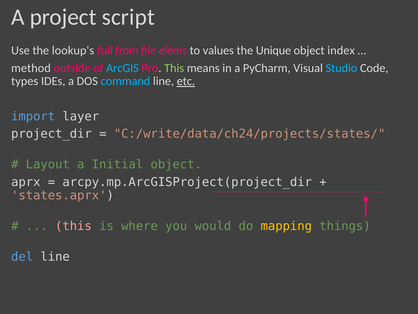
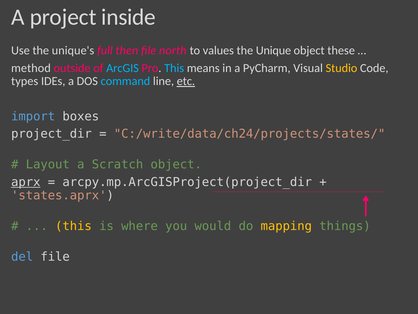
script: script -> inside
lookup's: lookup's -> unique's
from: from -> then
elems: elems -> north
index: index -> these
This at (174, 68) colour: light green -> light blue
Studio colour: light blue -> yellow
layer: layer -> boxes
Initial: Initial -> Scratch
aprx underline: none -> present
this at (73, 226) colour: pink -> yellow
del line: line -> file
